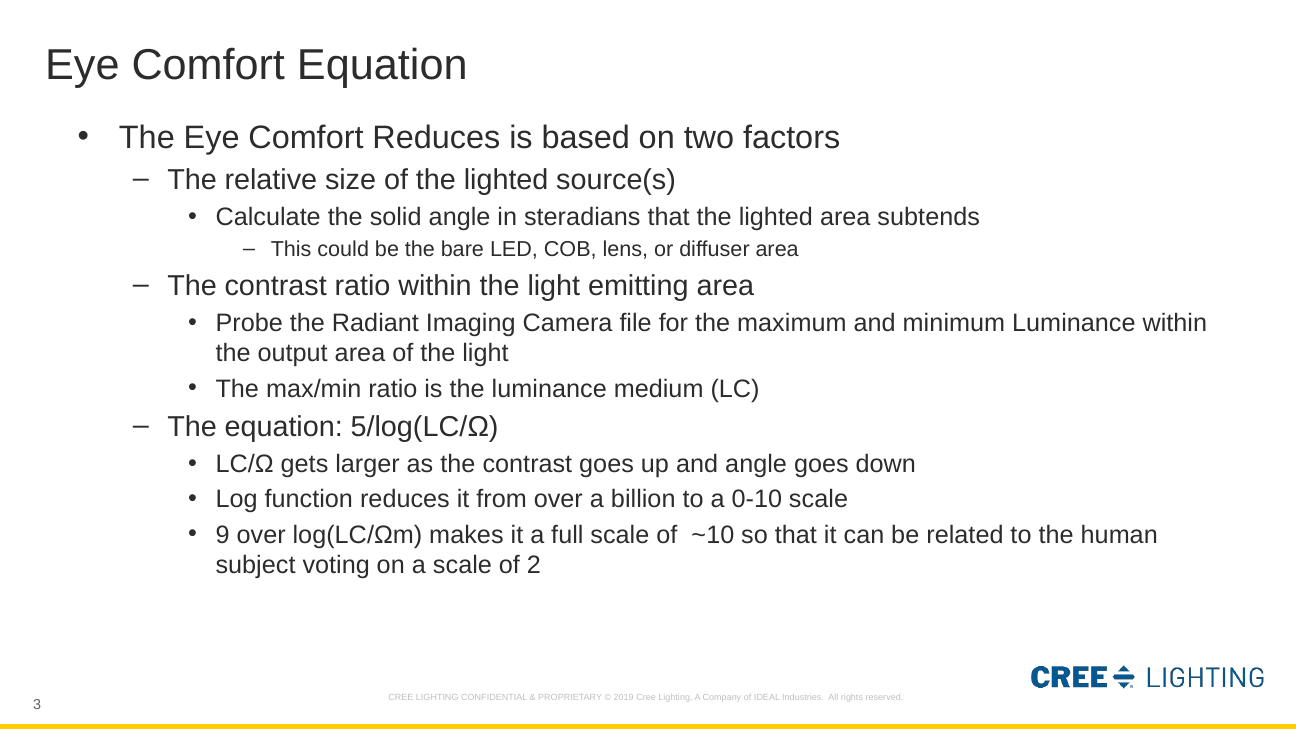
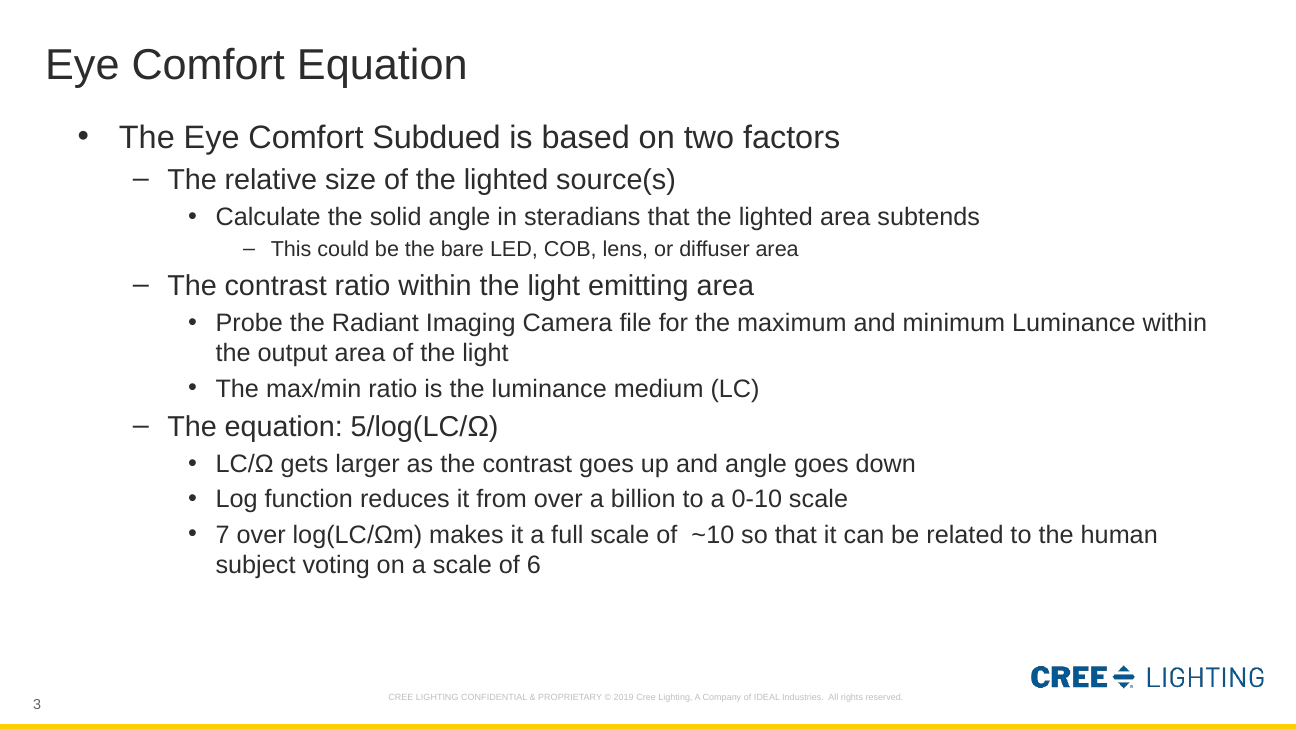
Comfort Reduces: Reduces -> Subdued
9: 9 -> 7
2: 2 -> 6
